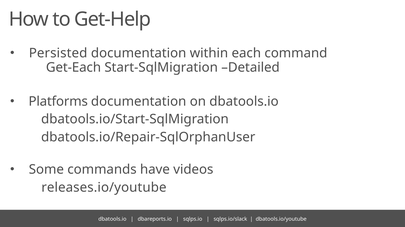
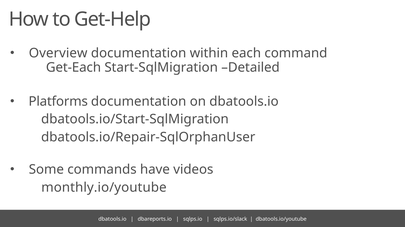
Persisted: Persisted -> Overview
releases.io/youtube: releases.io/youtube -> monthly.io/youtube
